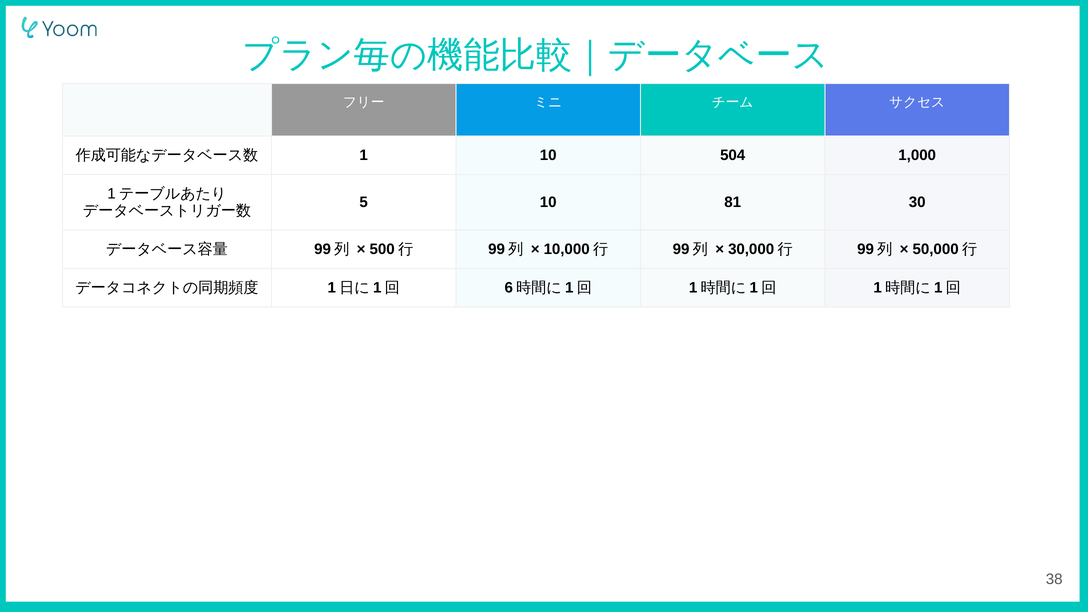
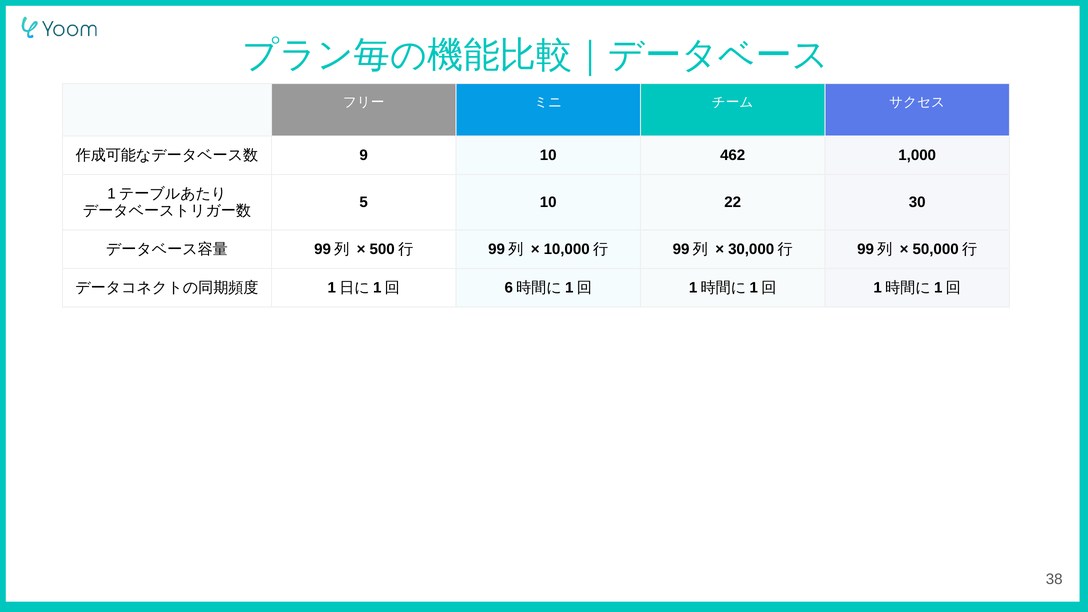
1: 1 -> 9
504: 504 -> 462
81: 81 -> 22
